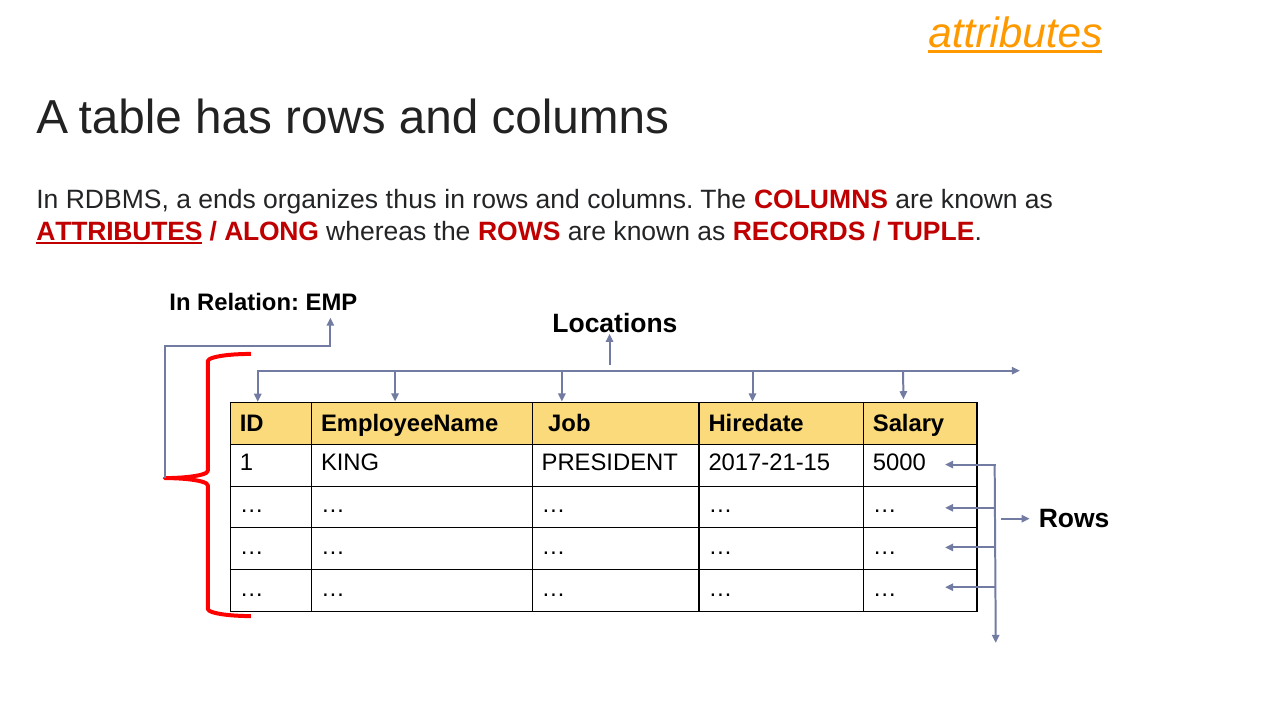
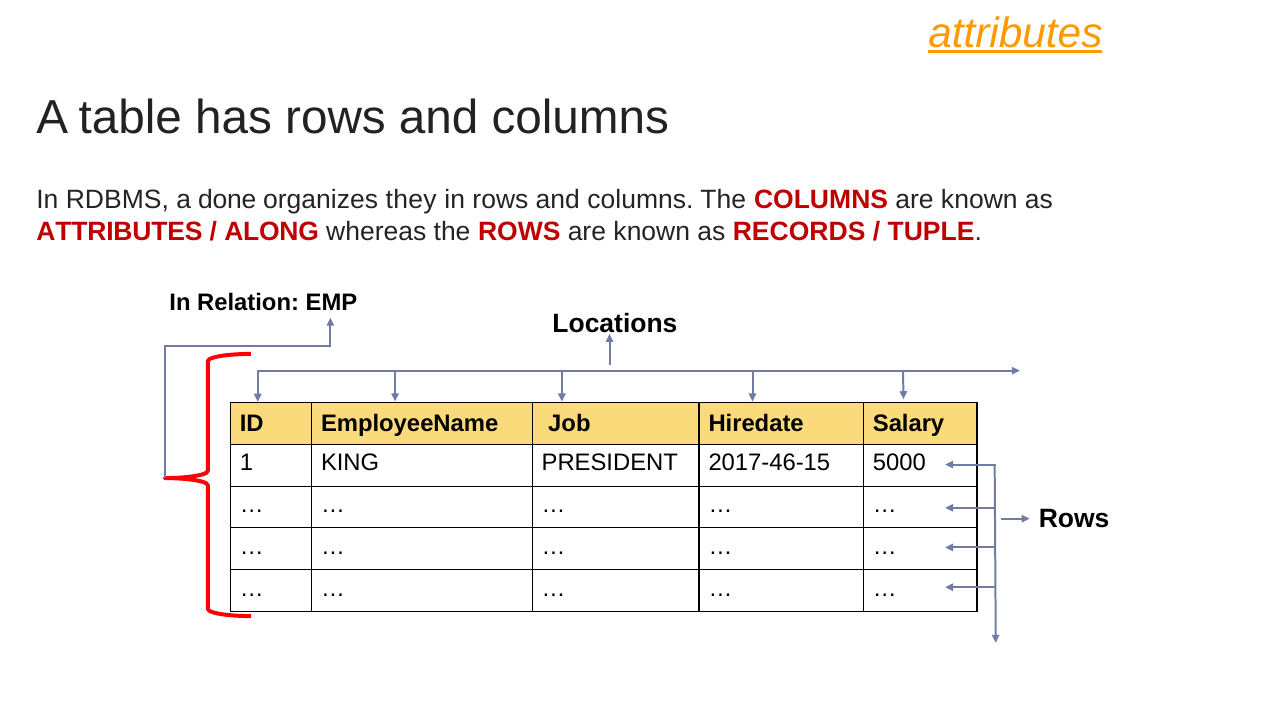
ends: ends -> done
thus: thus -> they
ATTRIBUTES at (119, 231) underline: present -> none
2017-21-15: 2017-21-15 -> 2017-46-15
